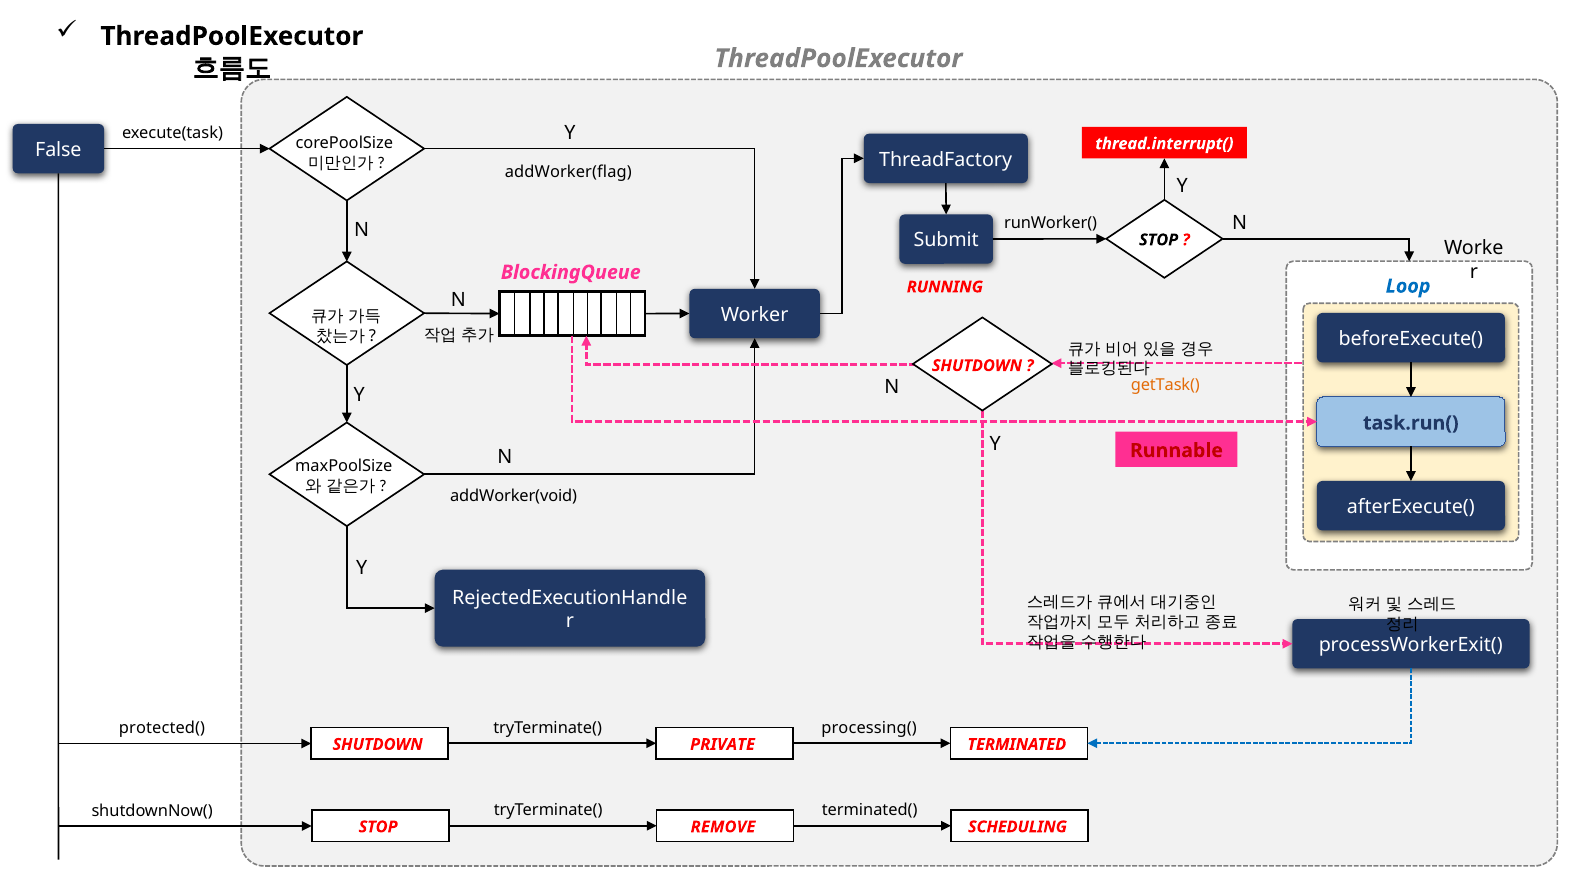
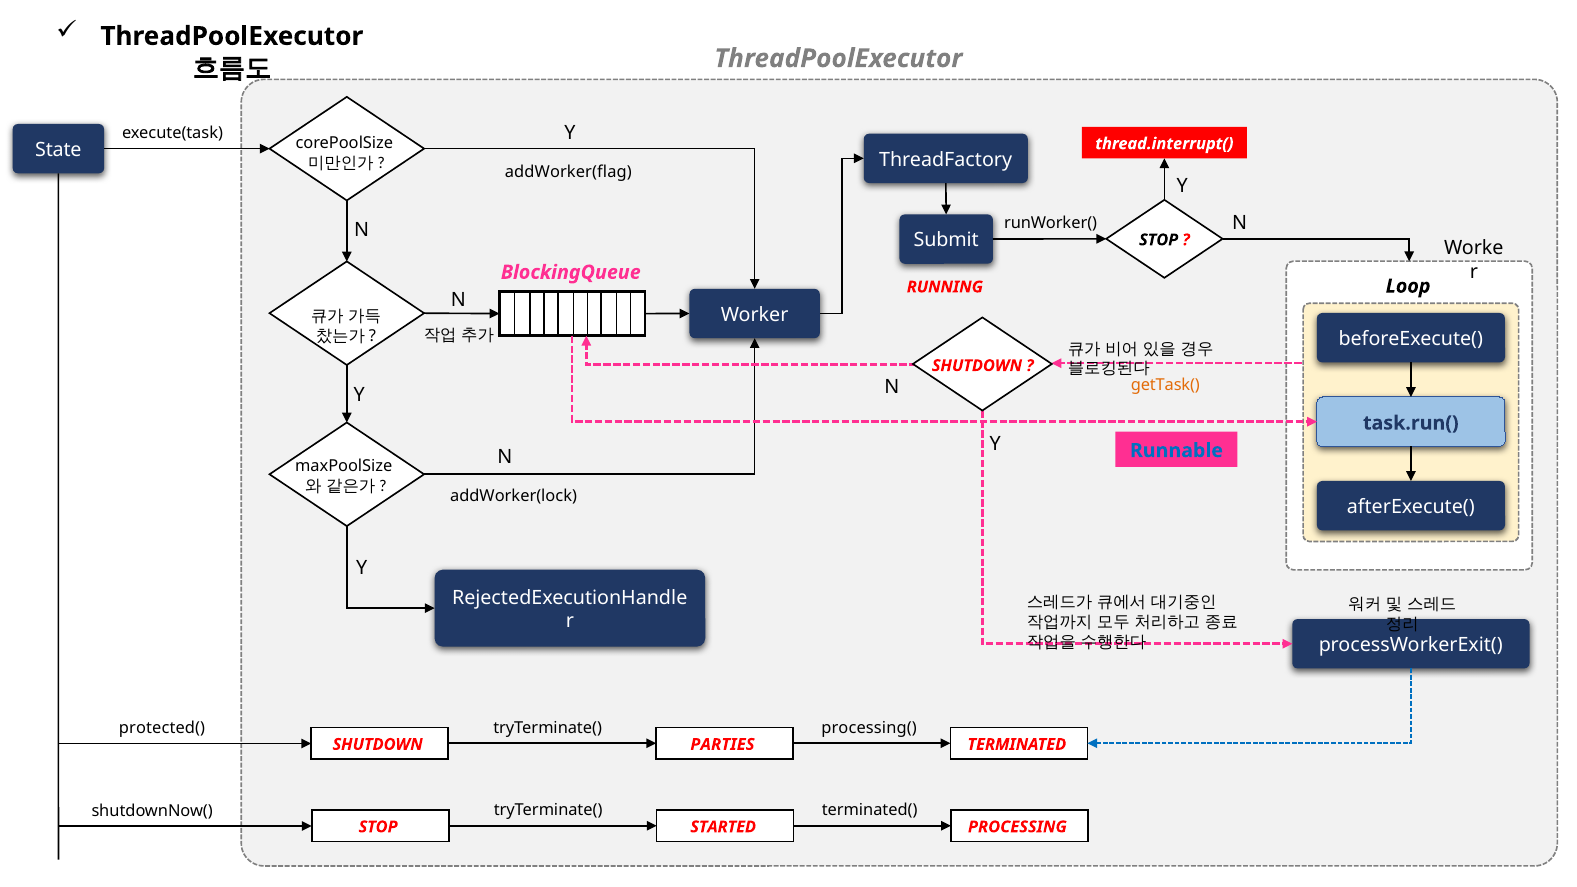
False: False -> State
Loop colour: blue -> black
Runnable colour: red -> blue
addWorker(void: addWorker(void -> addWorker(lock
PRIVATE: PRIVATE -> PARTIES
REMOVE: REMOVE -> STARTED
SCHEDULING: SCHEDULING -> PROCESSING
